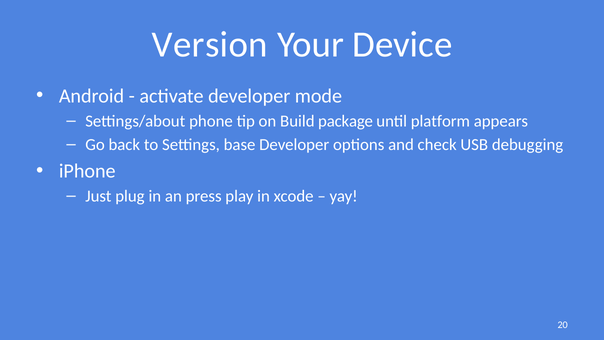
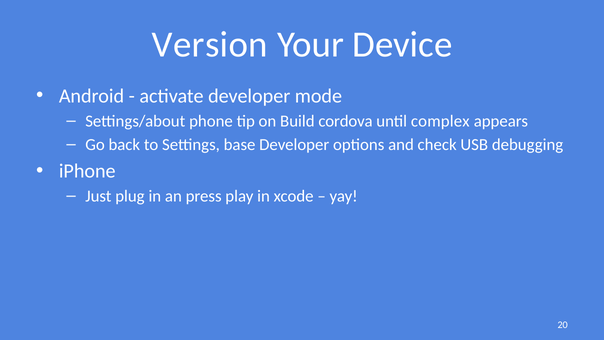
package: package -> cordova
platform: platform -> complex
